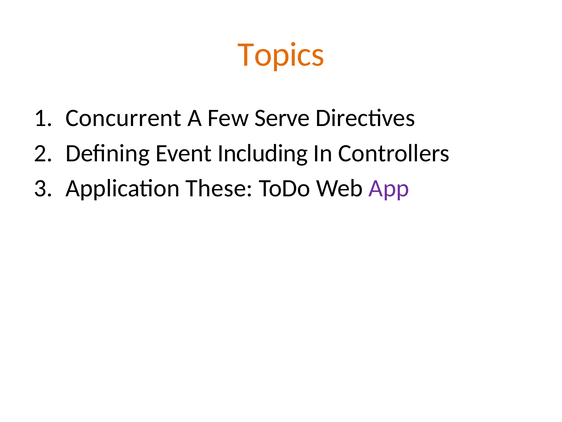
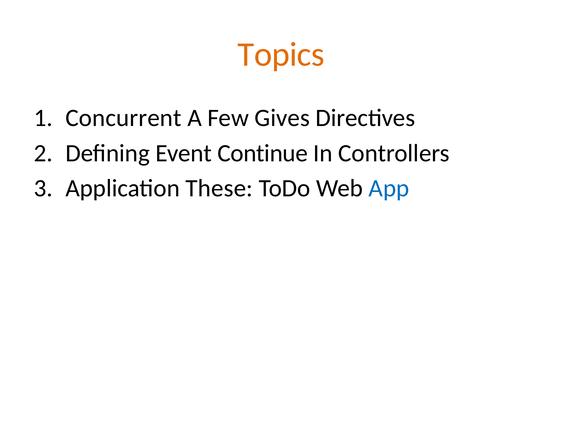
Serve: Serve -> Gives
Including: Including -> Continue
App colour: purple -> blue
